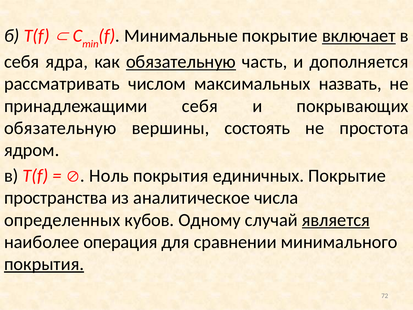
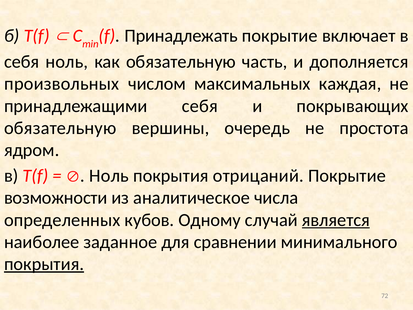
Минимальные: Минимальные -> Принадлежать
включает underline: present -> none
себя ядра: ядра -> ноль
обязательную at (181, 62) underline: present -> none
рассматривать: рассматривать -> произвольных
назвать: назвать -> каждая
состоять: состоять -> очередь
единичных: единичных -> отрицаний
пространства: пространства -> возможности
операция: операция -> заданное
